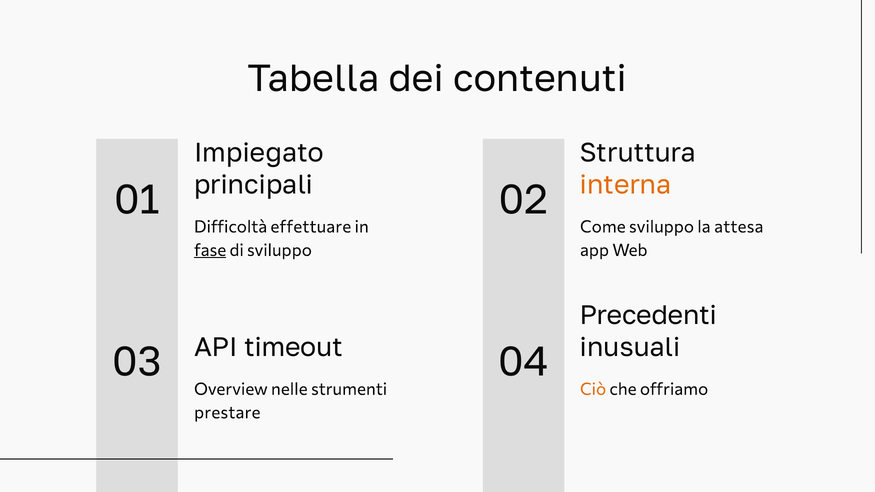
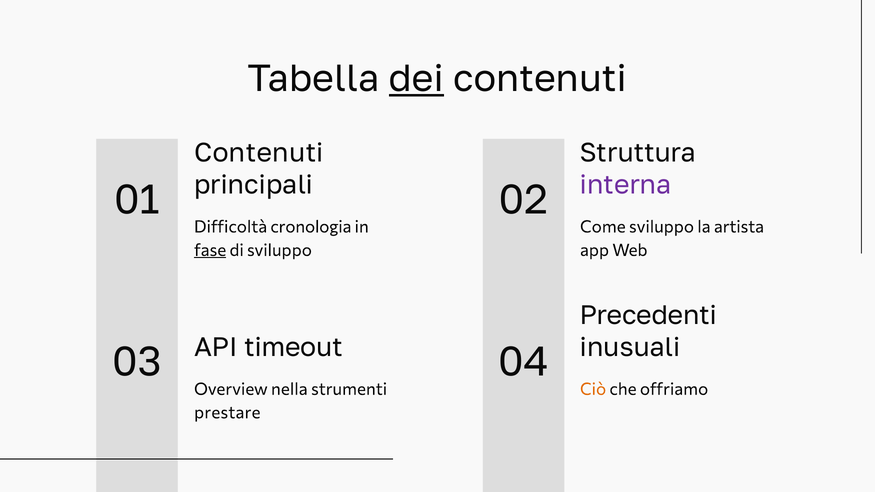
dei underline: none -> present
Impiegato at (259, 153): Impiegato -> Contenuti
interna colour: orange -> purple
effettuare: effettuare -> cronologia
attesa: attesa -> artista
nelle: nelle -> nella
